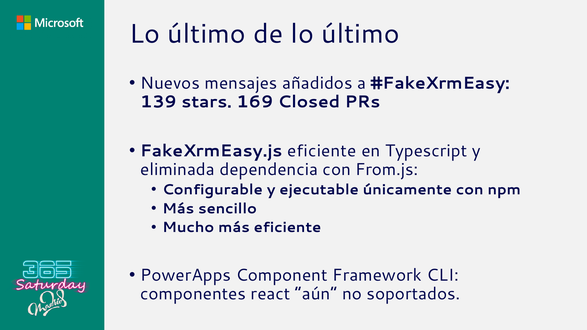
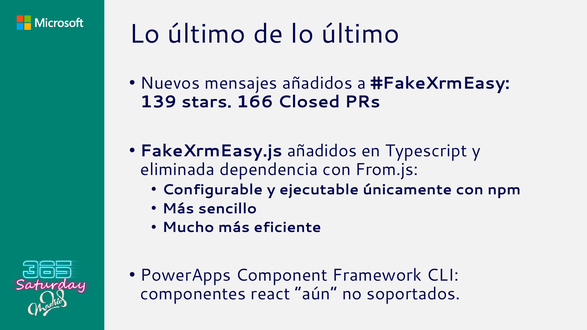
169: 169 -> 166
FakeXrmEasy.js eficiente: eficiente -> añadidos
